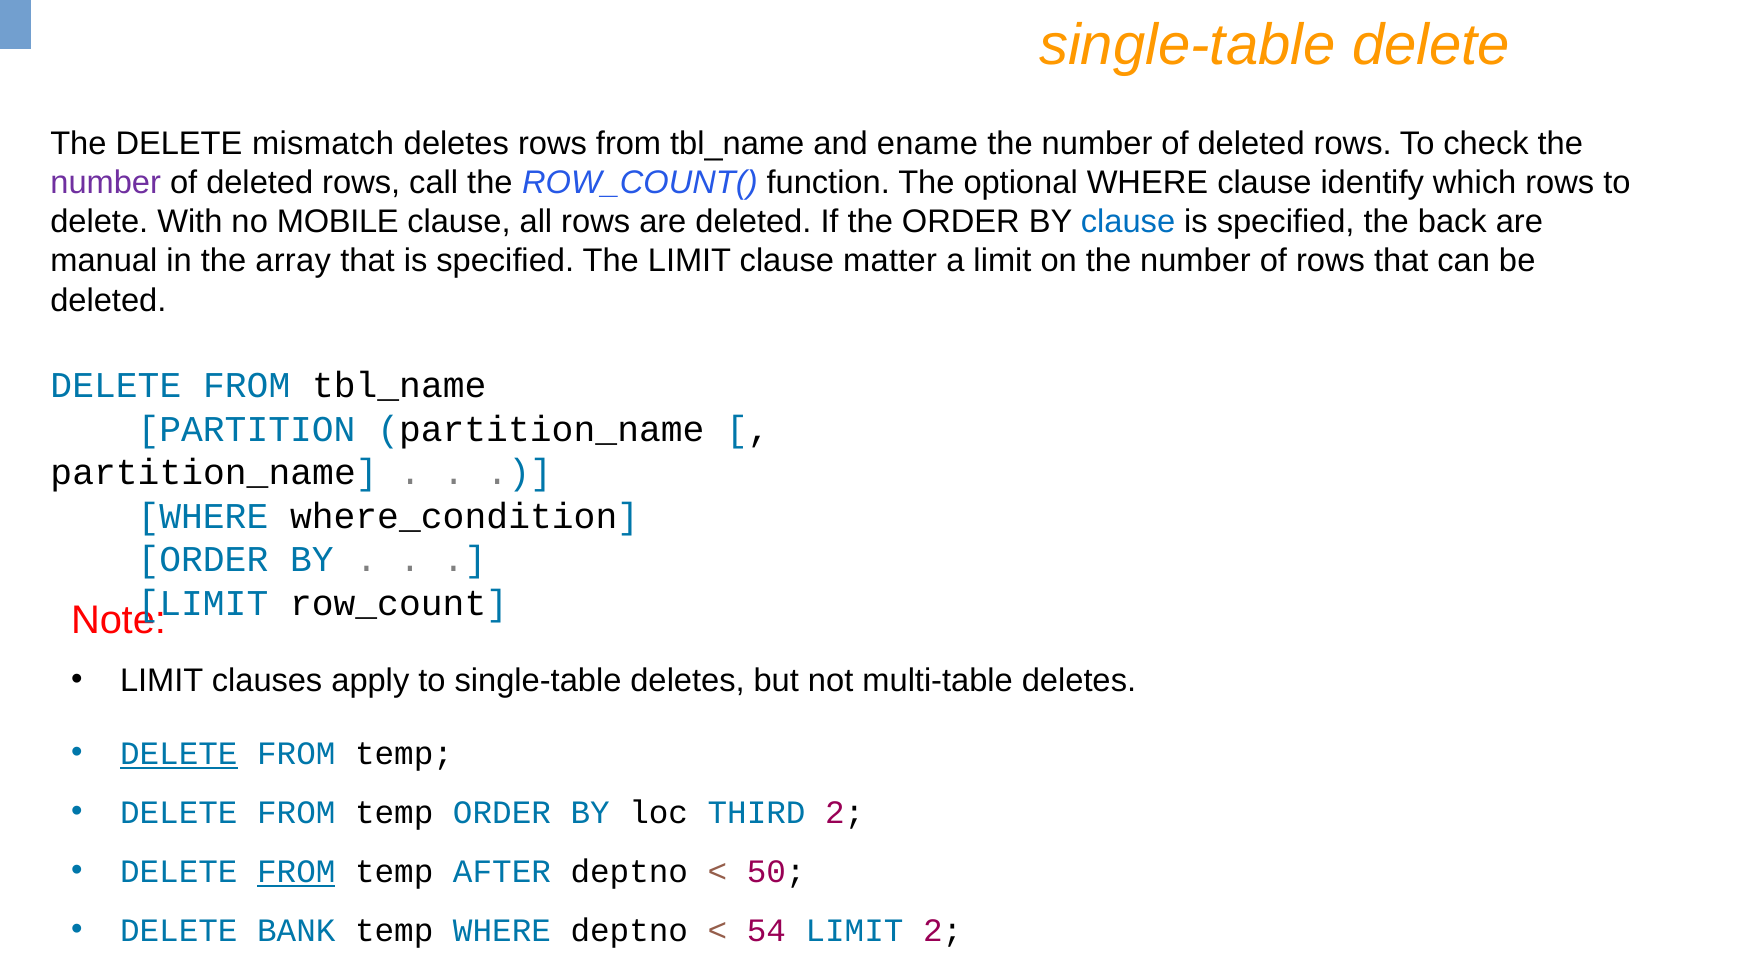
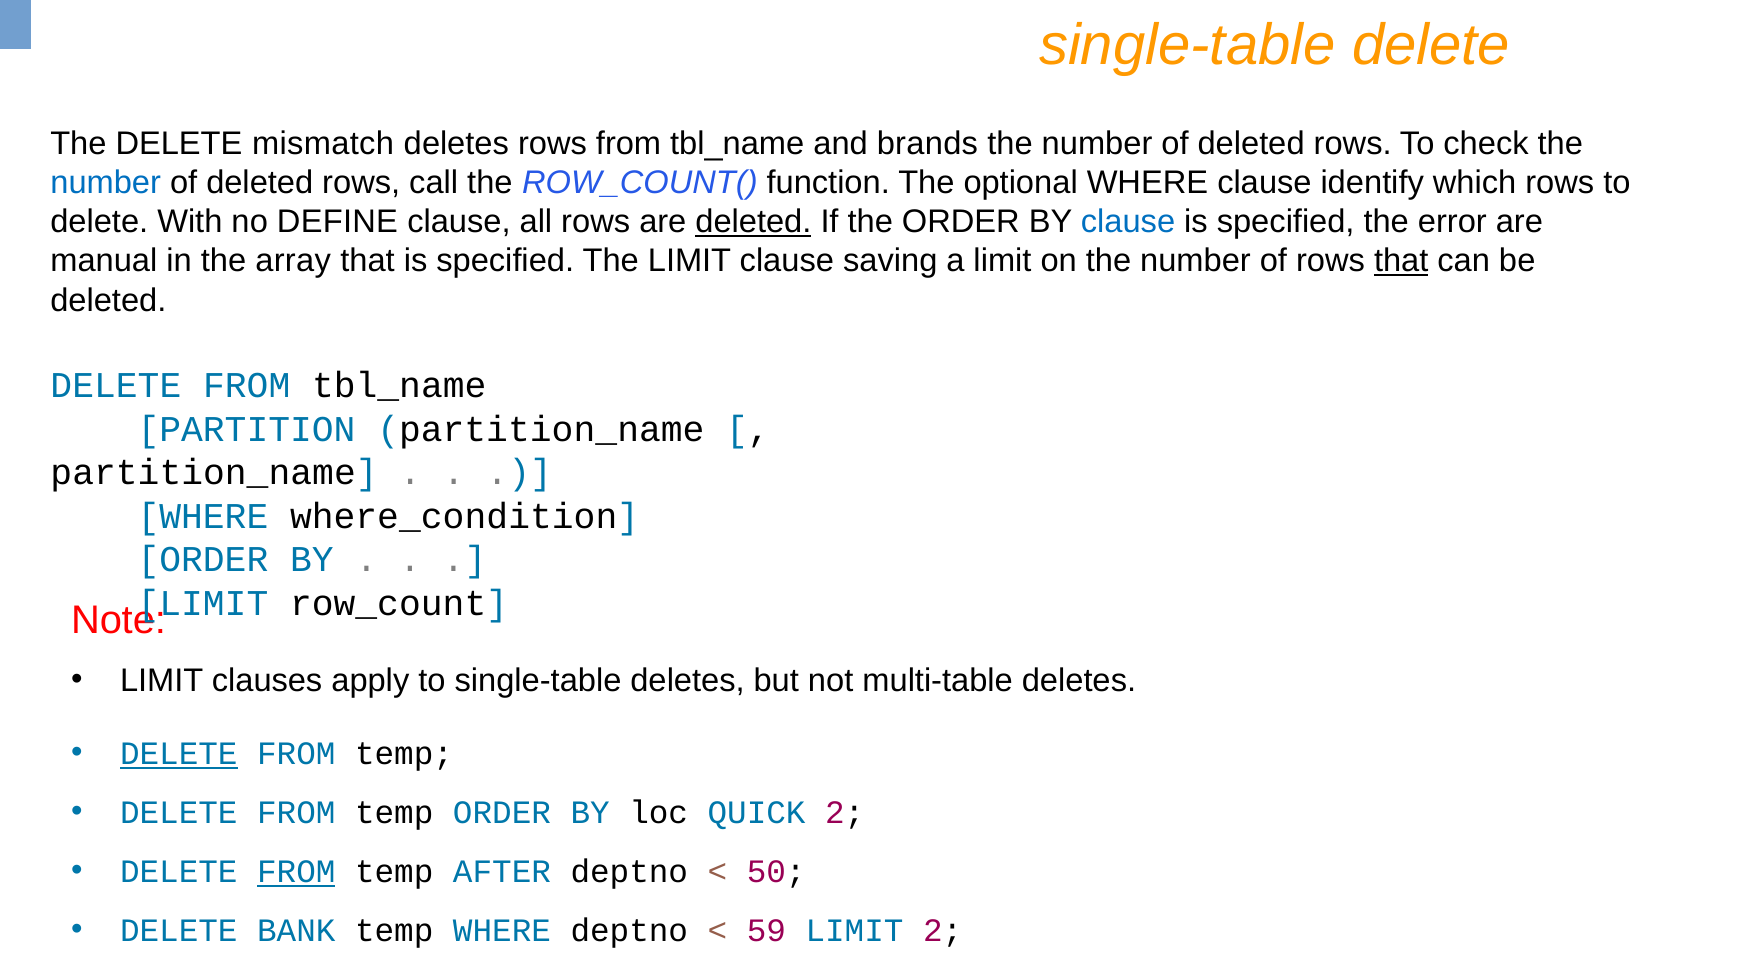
ename: ename -> brands
number at (106, 183) colour: purple -> blue
MOBILE: MOBILE -> DEFINE
deleted at (753, 222) underline: none -> present
back: back -> error
matter: matter -> saving
that at (1401, 261) underline: none -> present
THIRD: THIRD -> QUICK
54: 54 -> 59
